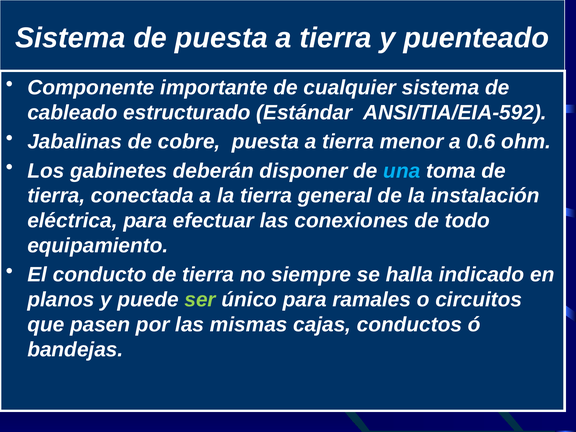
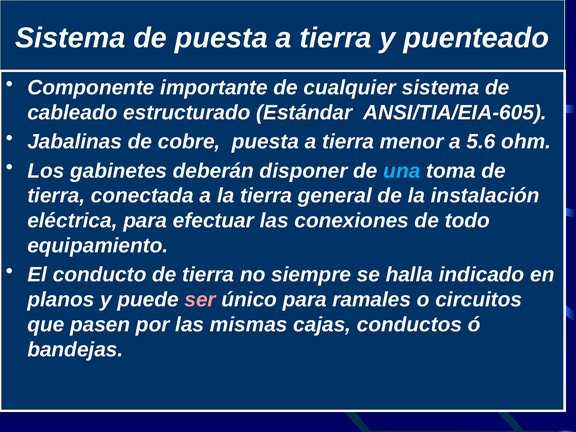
ANSI/TIA/EIA-592: ANSI/TIA/EIA-592 -> ANSI/TIA/EIA-605
0.6: 0.6 -> 5.6
ser colour: light green -> pink
